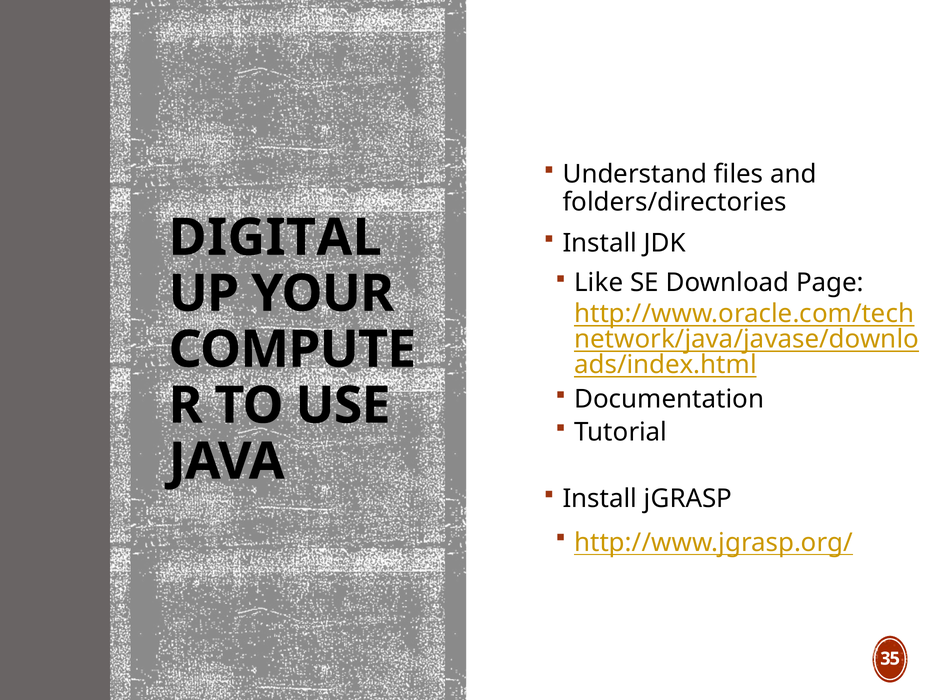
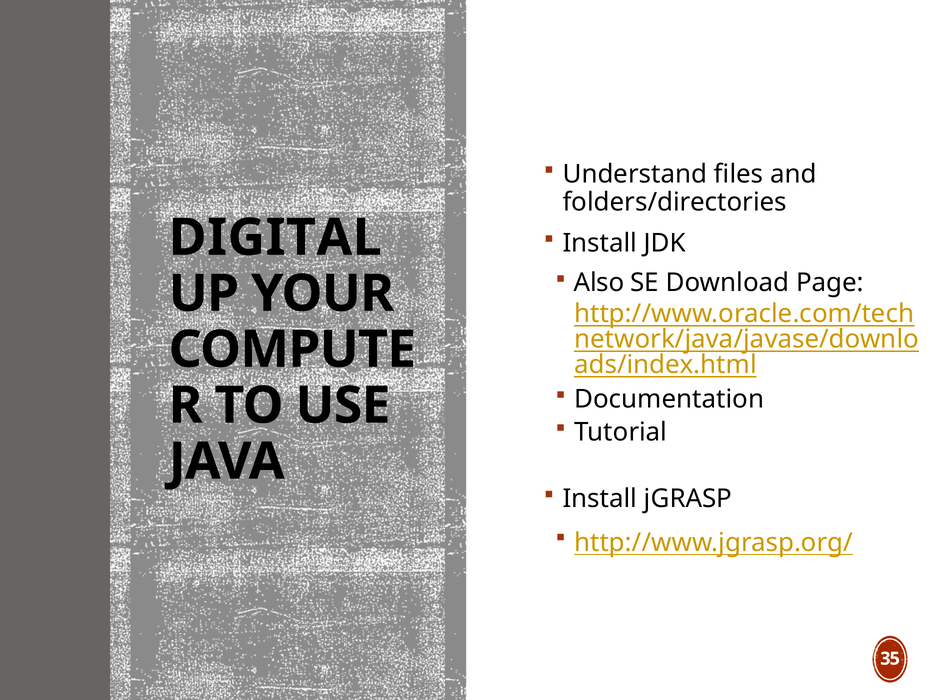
Like: Like -> Also
